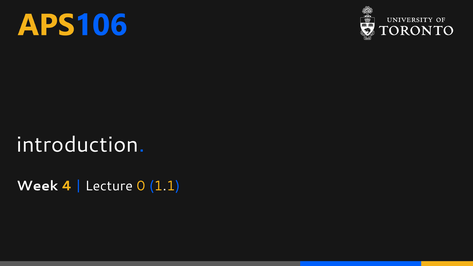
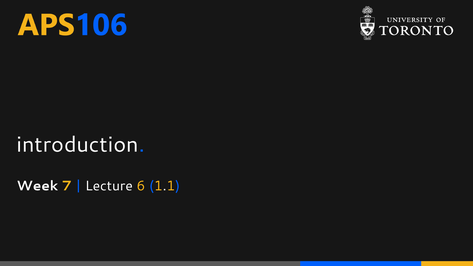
4: 4 -> 7
0: 0 -> 6
